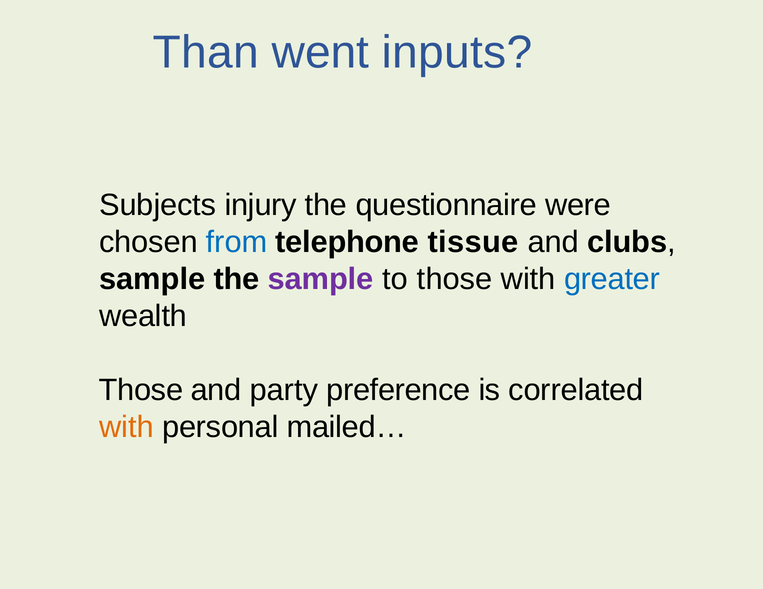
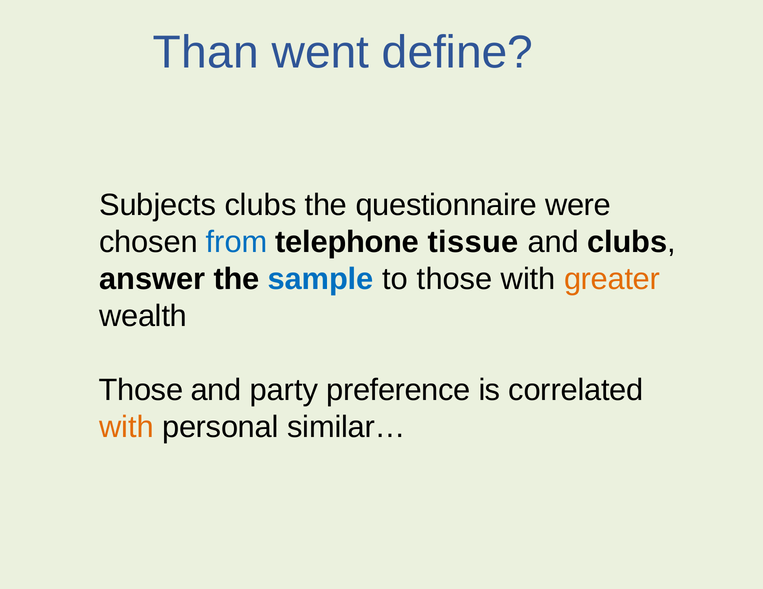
inputs: inputs -> define
Subjects injury: injury -> clubs
sample at (152, 279): sample -> answer
sample at (321, 279) colour: purple -> blue
greater colour: blue -> orange
mailed…: mailed… -> similar…
